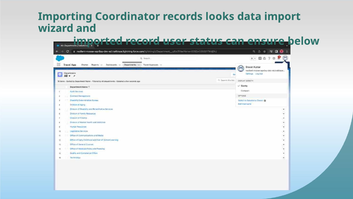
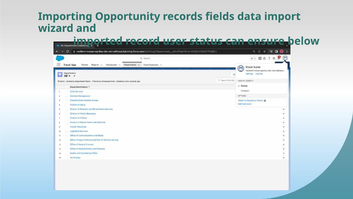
Coordinator: Coordinator -> Opportunity
looks: looks -> fields
